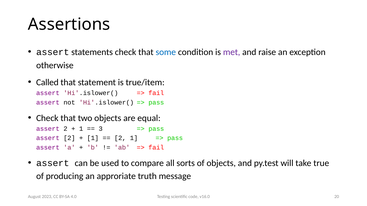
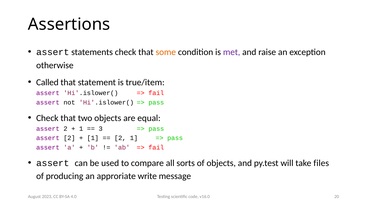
some colour: blue -> orange
true: true -> files
truth: truth -> write
